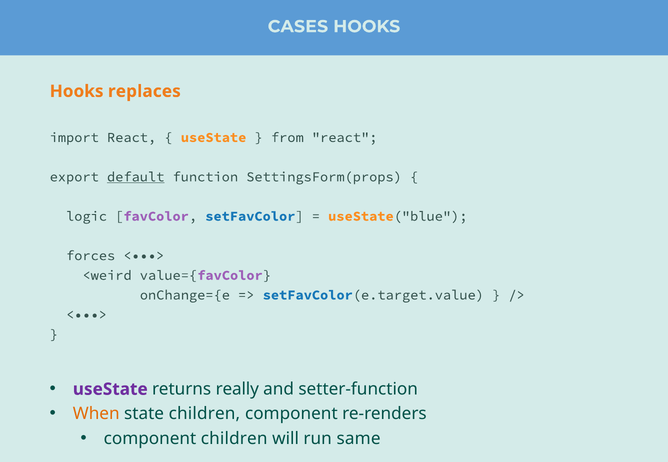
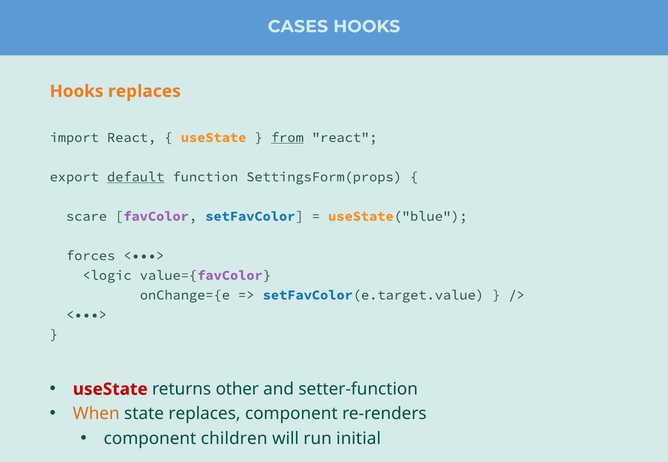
from underline: none -> present
logic: logic -> scare
<weird: <weird -> <logic
useState at (110, 390) colour: purple -> red
really: really -> other
state children: children -> replaces
same: same -> initial
